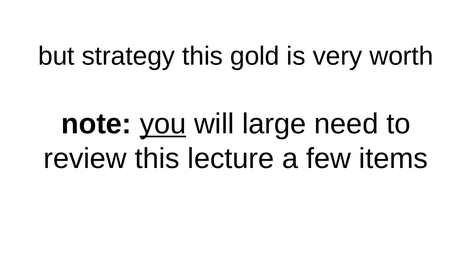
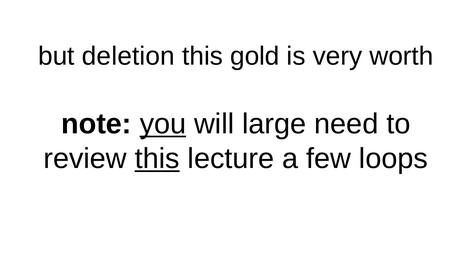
strategy: strategy -> deletion
this at (157, 158) underline: none -> present
items: items -> loops
